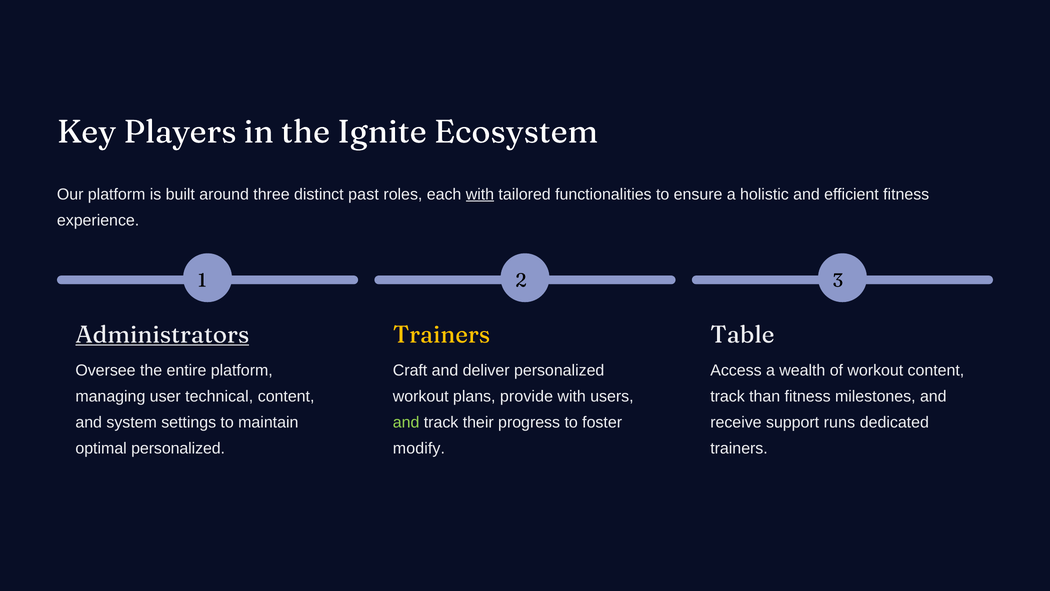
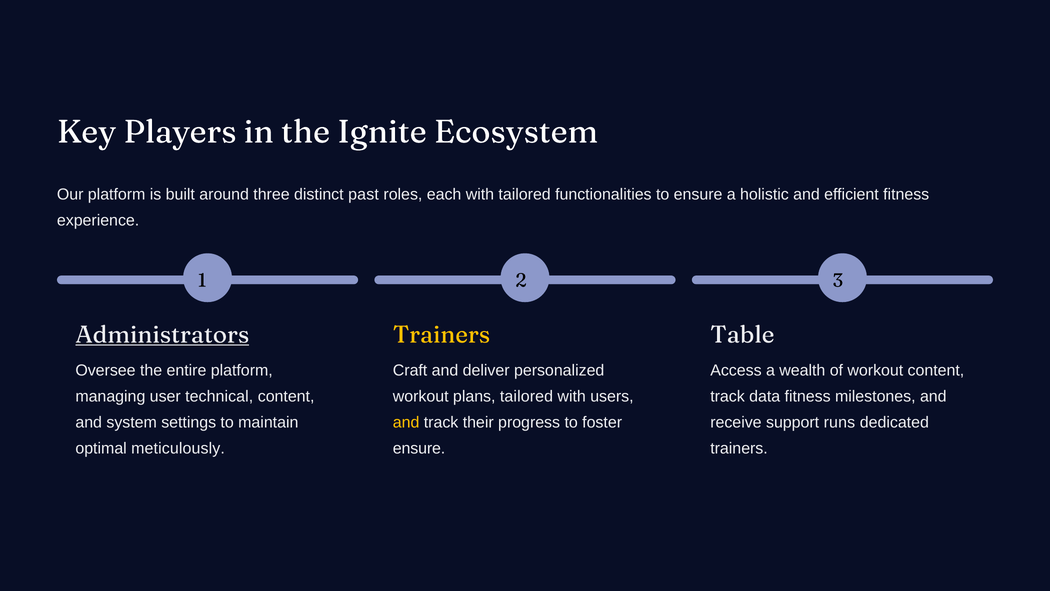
with at (480, 194) underline: present -> none
plans provide: provide -> tailored
than: than -> data
and at (406, 422) colour: light green -> yellow
optimal personalized: personalized -> meticulously
modify at (419, 448): modify -> ensure
